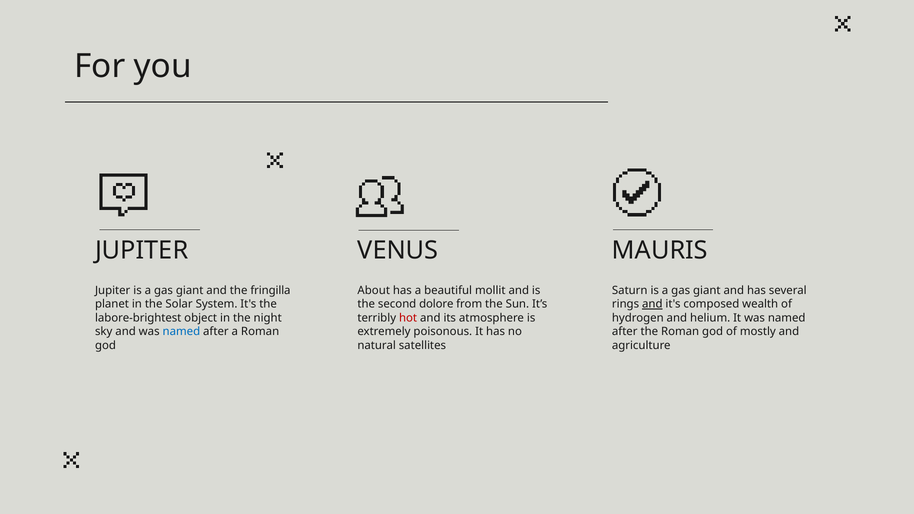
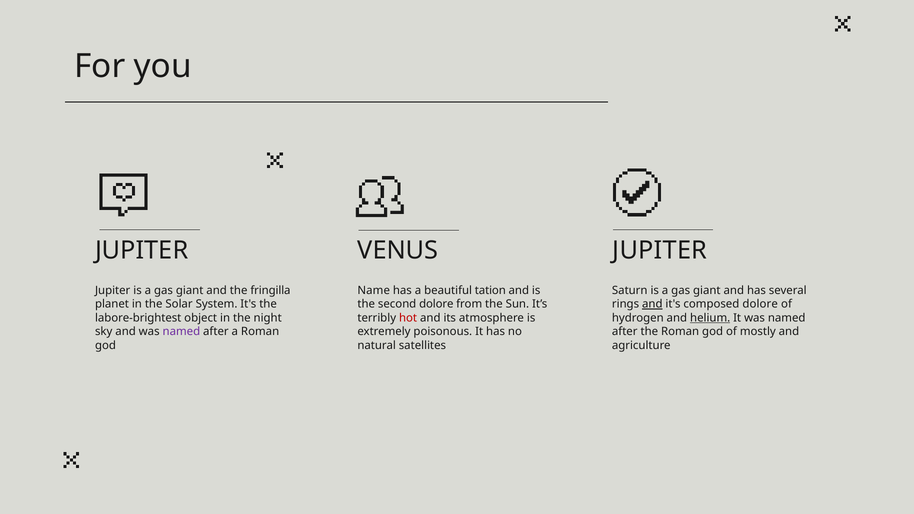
MAURIS at (660, 251): MAURIS -> JUPITER
About: About -> Name
mollit: mollit -> tation
composed wealth: wealth -> dolore
helium underline: none -> present
named at (181, 332) colour: blue -> purple
